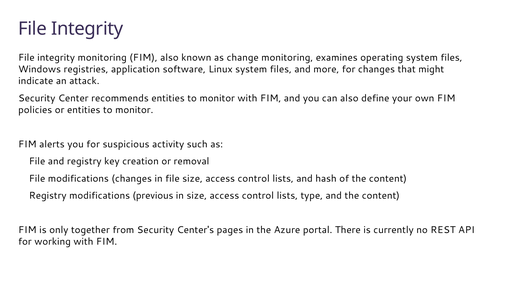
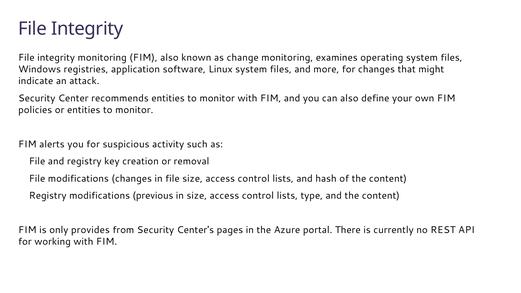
together: together -> provides
